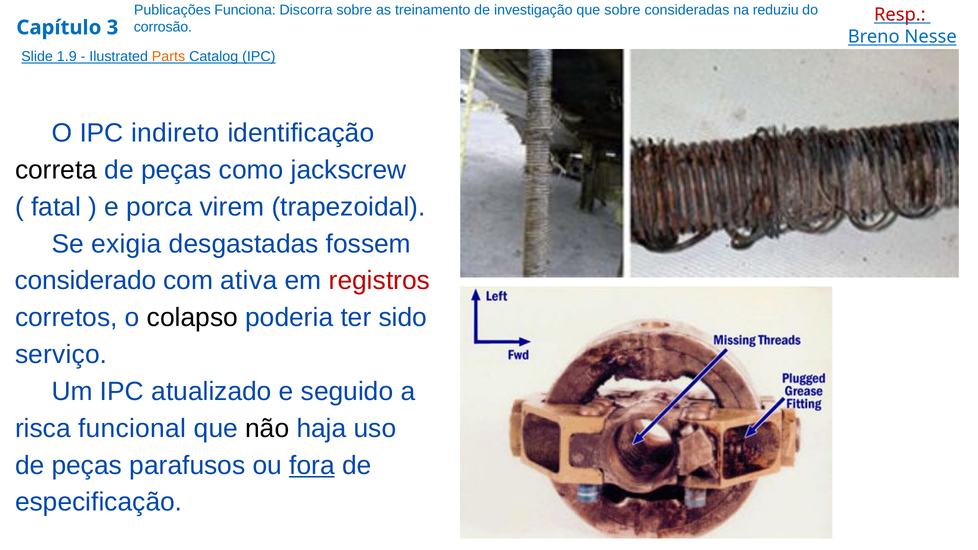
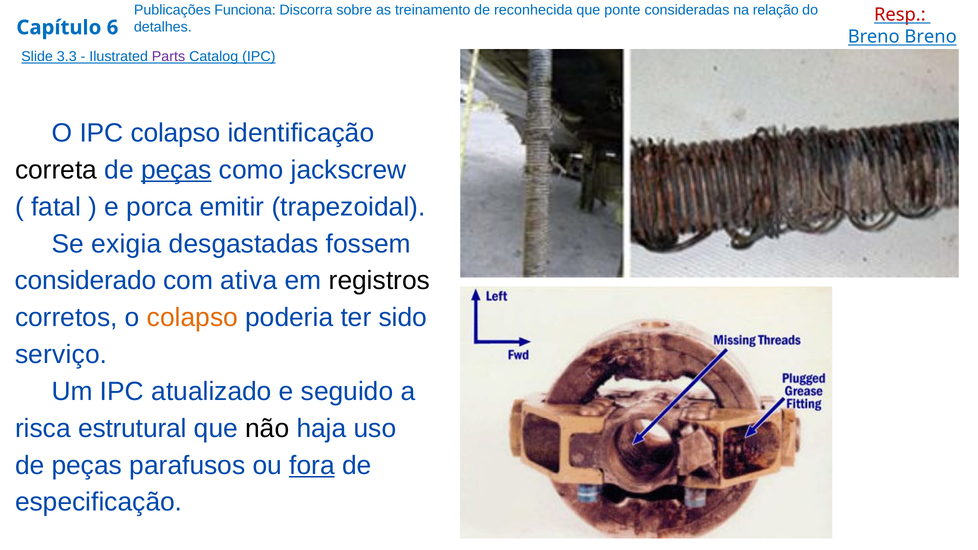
investigação: investigação -> reconhecida
que sobre: sobre -> ponte
reduziu: reduziu -> relação
corrosão: corrosão -> detalhes
3: 3 -> 6
Breno Nesse: Nesse -> Breno
1.9: 1.9 -> 3.3
Parts colour: orange -> purple
IPC indireto: indireto -> colapso
peças at (176, 170) underline: none -> present
virem: virem -> emitir
registros colour: red -> black
colapso at (192, 318) colour: black -> orange
funcional: funcional -> estrutural
